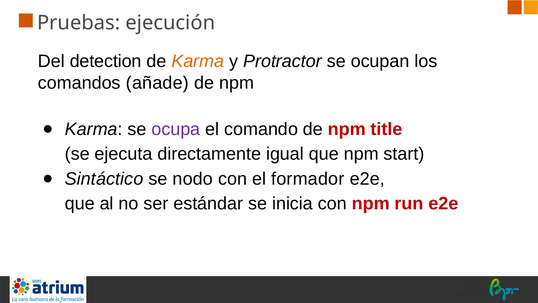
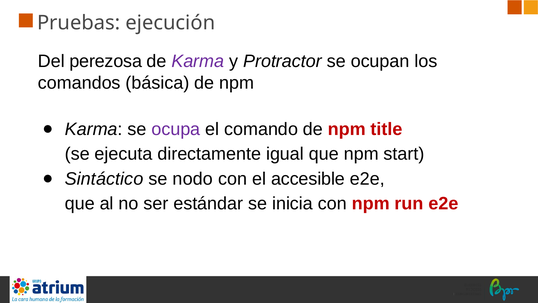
detection: detection -> perezosa
Karma at (198, 61) colour: orange -> purple
añade: añade -> básica
formador: formador -> accesible
